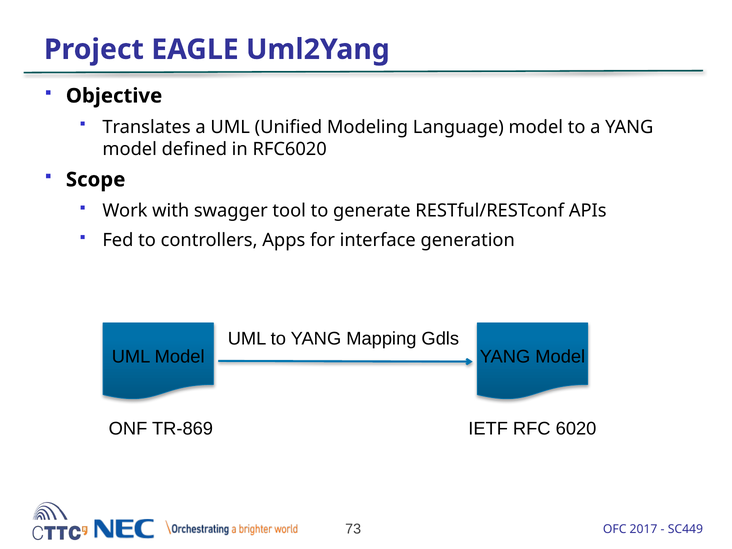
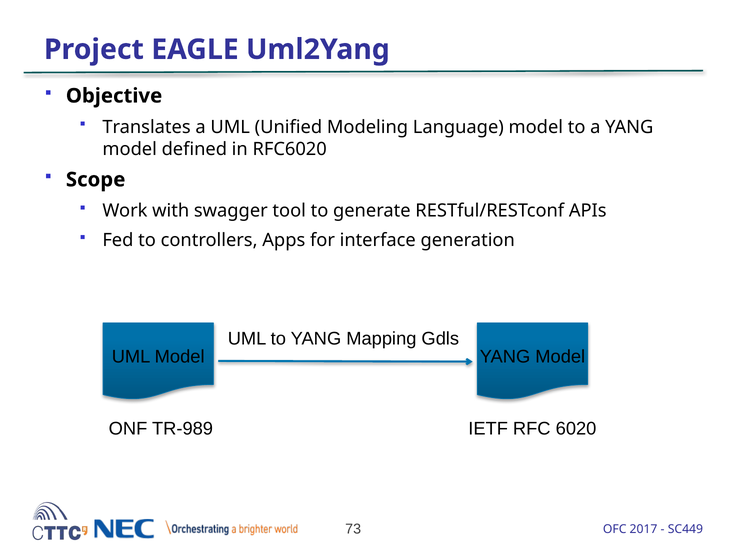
TR-869: TR-869 -> TR-989
